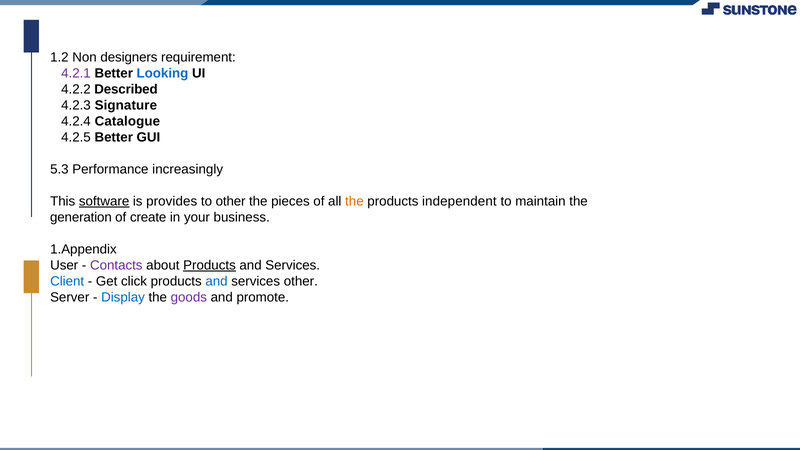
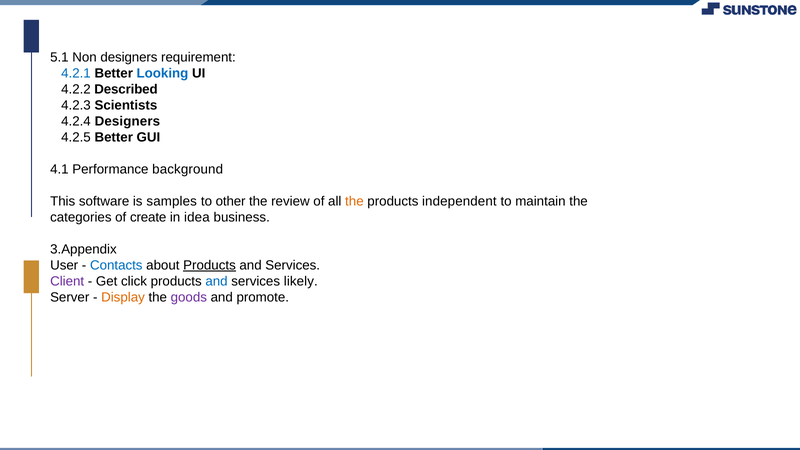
1.2: 1.2 -> 5.1
4.2.1 colour: purple -> blue
Signature: Signature -> Scientists
4.2.4 Catalogue: Catalogue -> Designers
5.3: 5.3 -> 4.1
increasingly: increasingly -> background
software underline: present -> none
provides: provides -> samples
pieces: pieces -> review
generation: generation -> categories
your: your -> idea
1.Appendix: 1.Appendix -> 3.Appendix
Contacts colour: purple -> blue
Client colour: blue -> purple
services other: other -> likely
Display colour: blue -> orange
